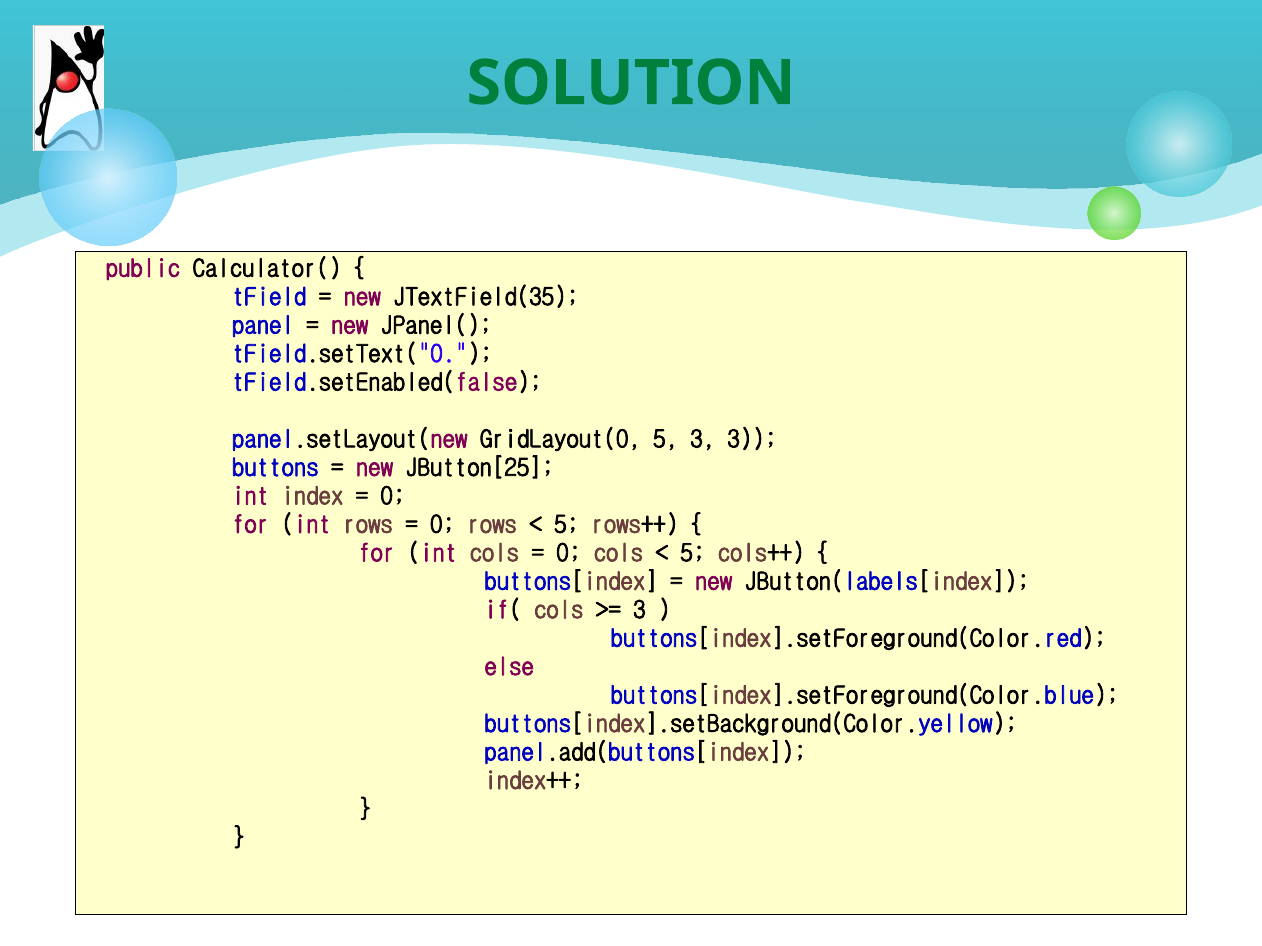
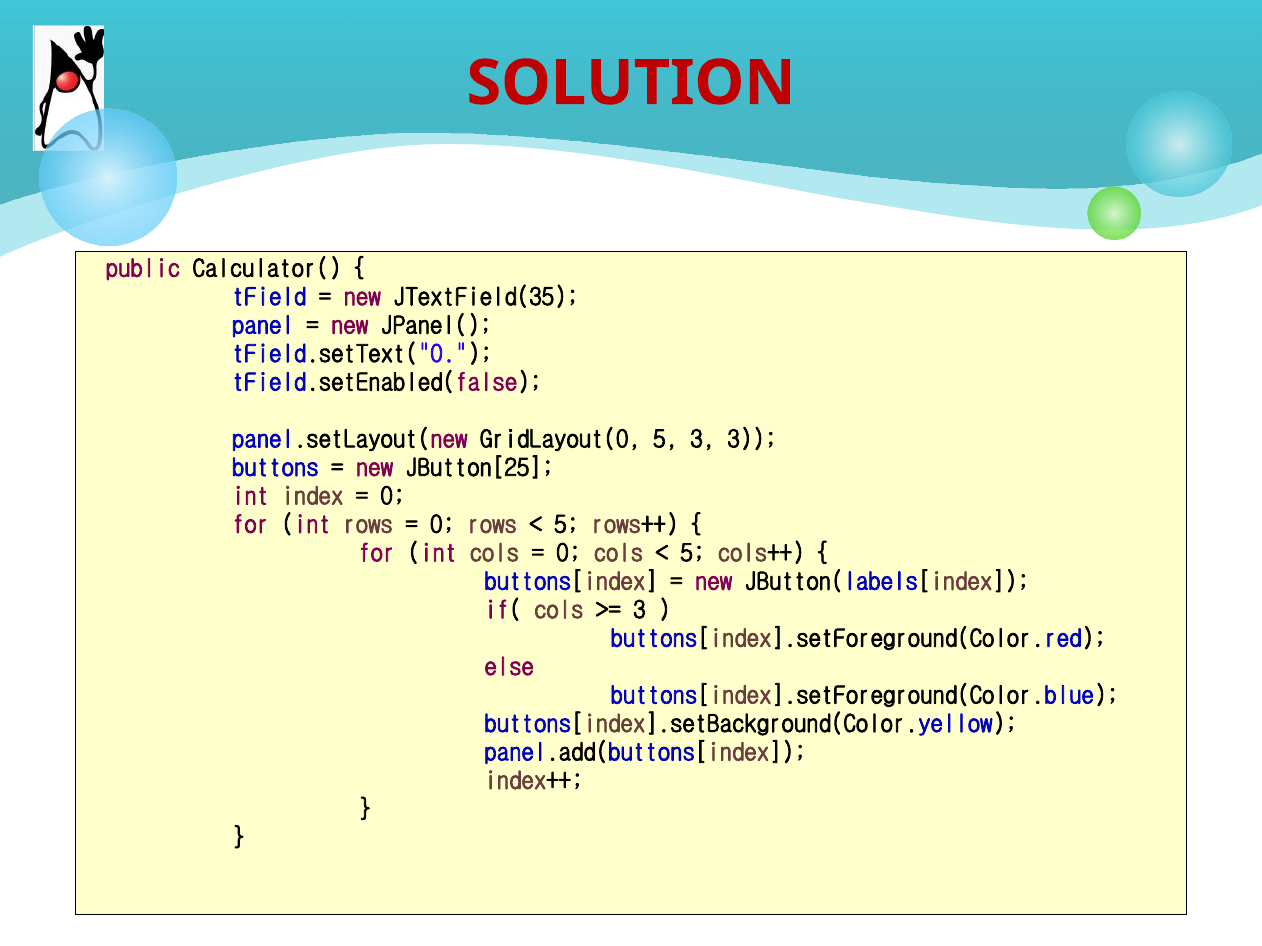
SOLUTION colour: green -> red
